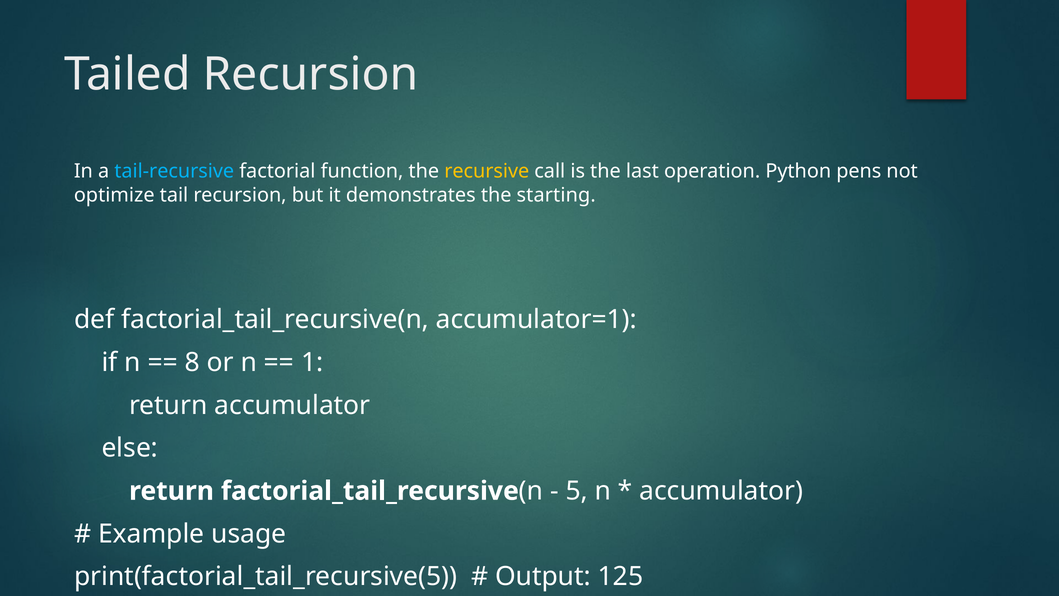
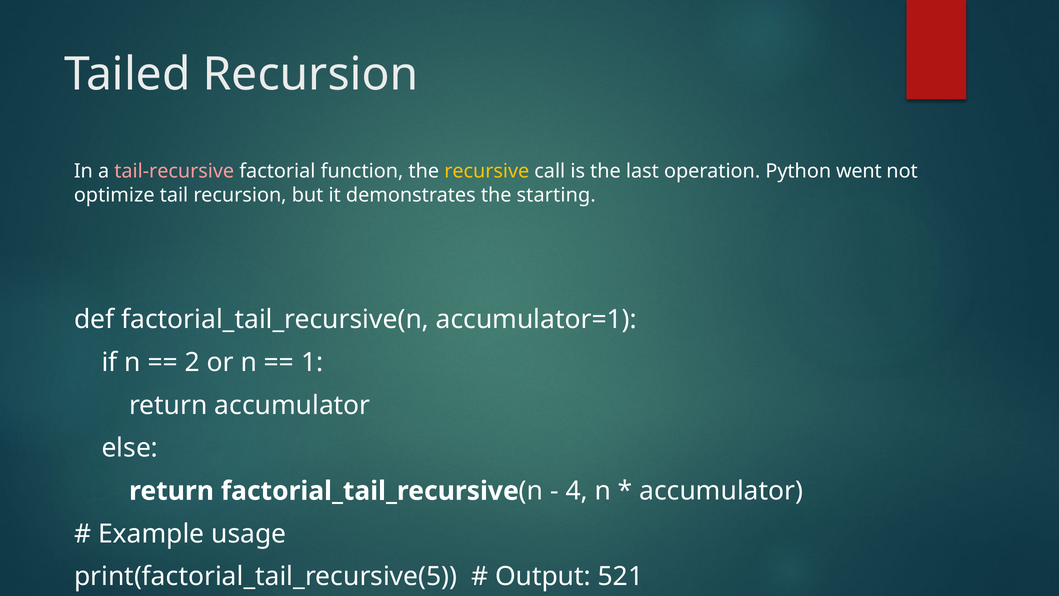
tail-recursive colour: light blue -> pink
pens: pens -> went
8: 8 -> 2
5: 5 -> 4
125: 125 -> 521
